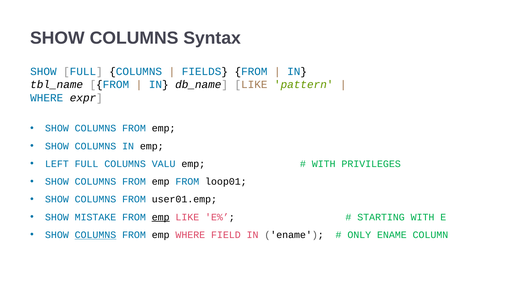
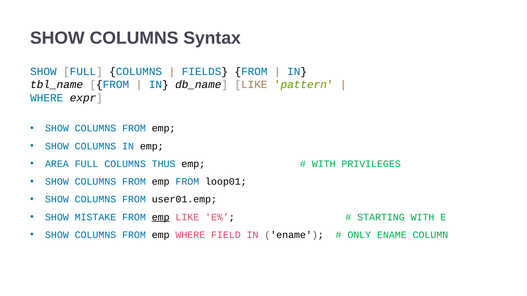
LEFT: LEFT -> AREA
VALU: VALU -> THUS
COLUMNS at (95, 235) underline: present -> none
